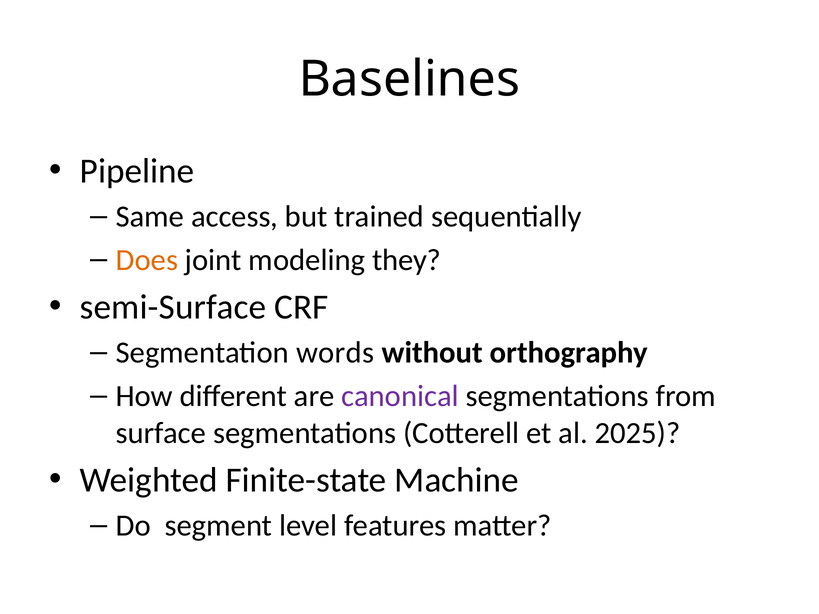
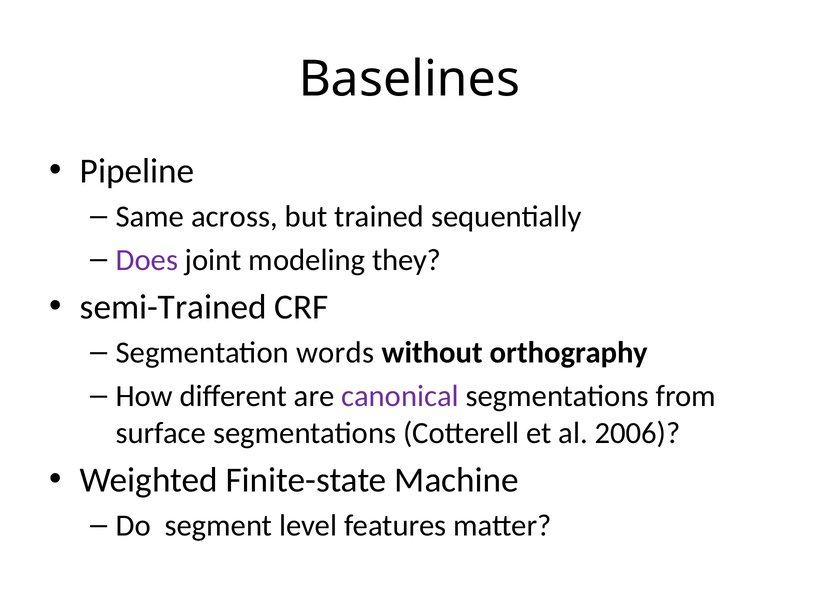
access: access -> across
Does colour: orange -> purple
semi-Surface: semi-Surface -> semi-Trained
2025: 2025 -> 2006
